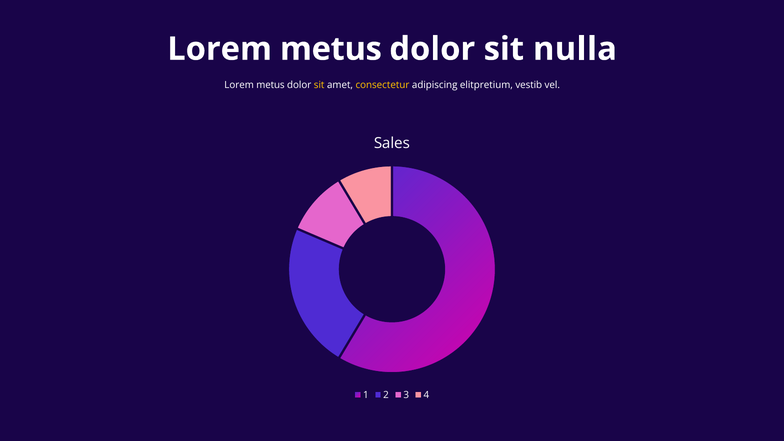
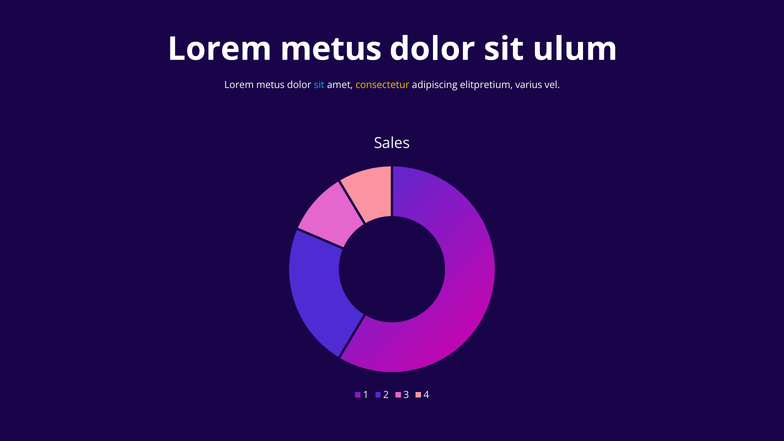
nulla: nulla -> ulum
sit at (319, 85) colour: yellow -> light blue
vestib: vestib -> varius
